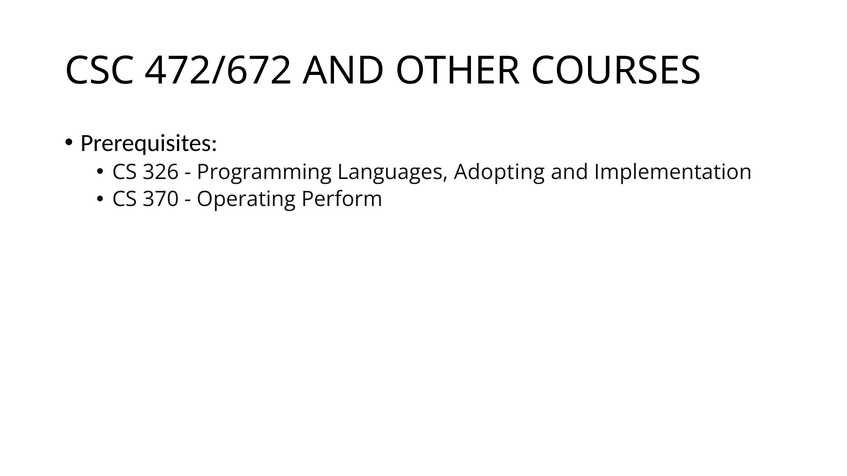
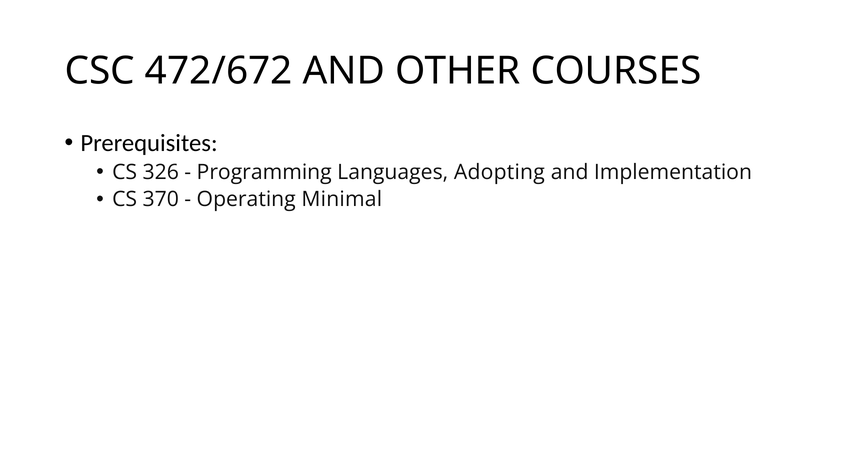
Perform: Perform -> Minimal
